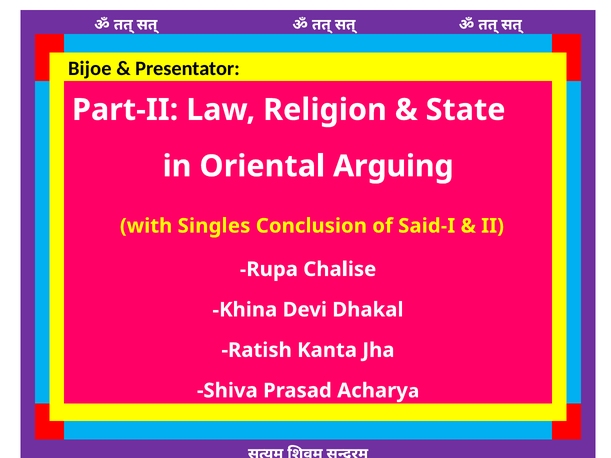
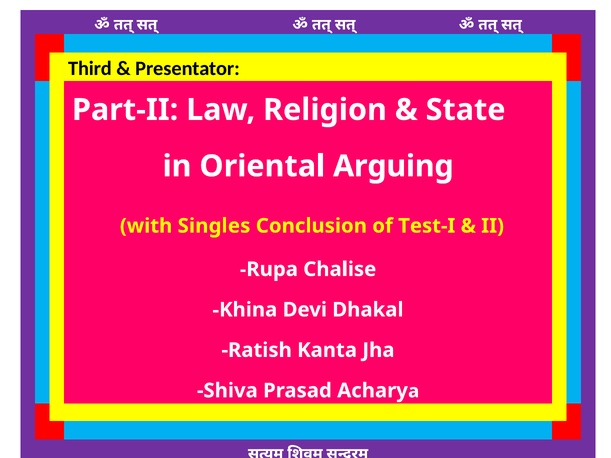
Bijoe: Bijoe -> Third
Said-I: Said-I -> Test-I
